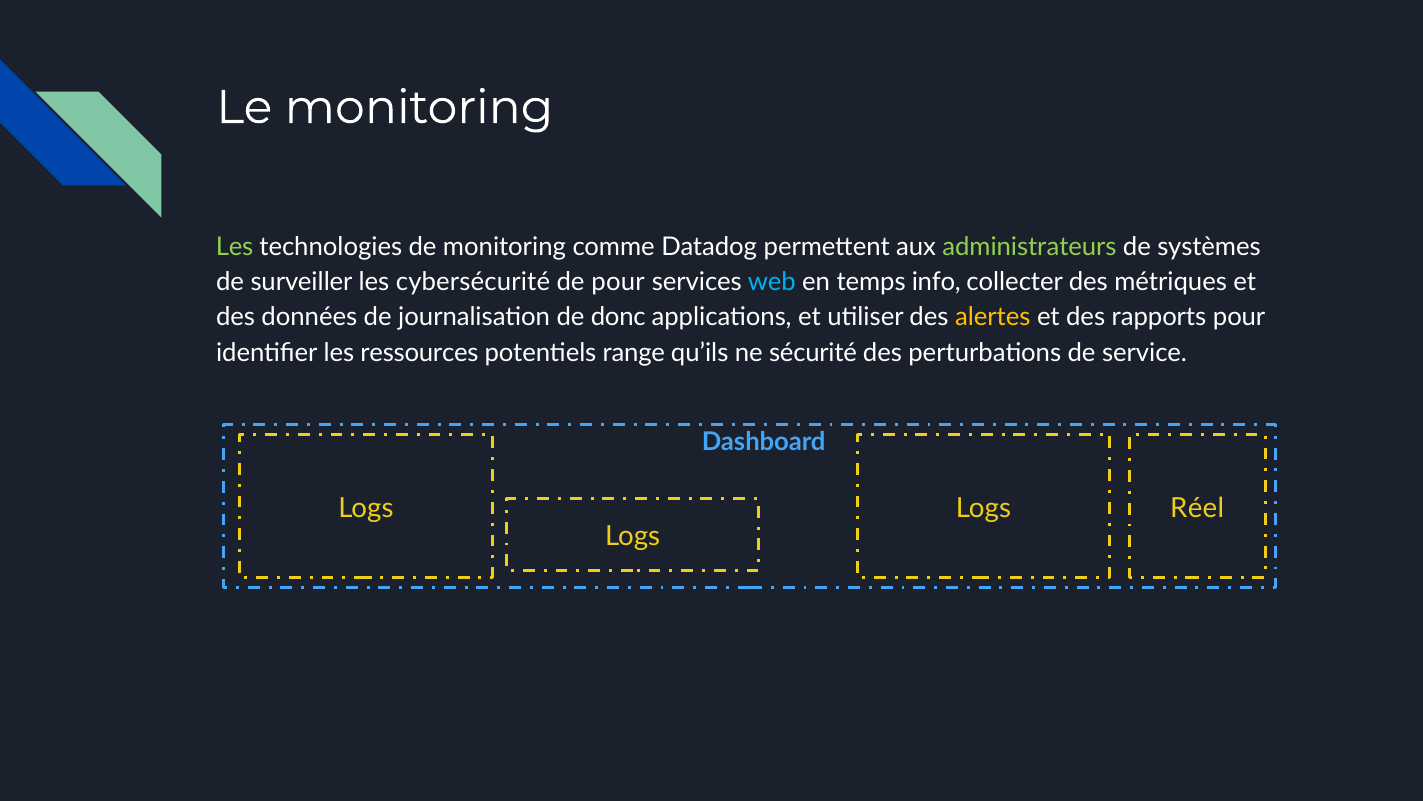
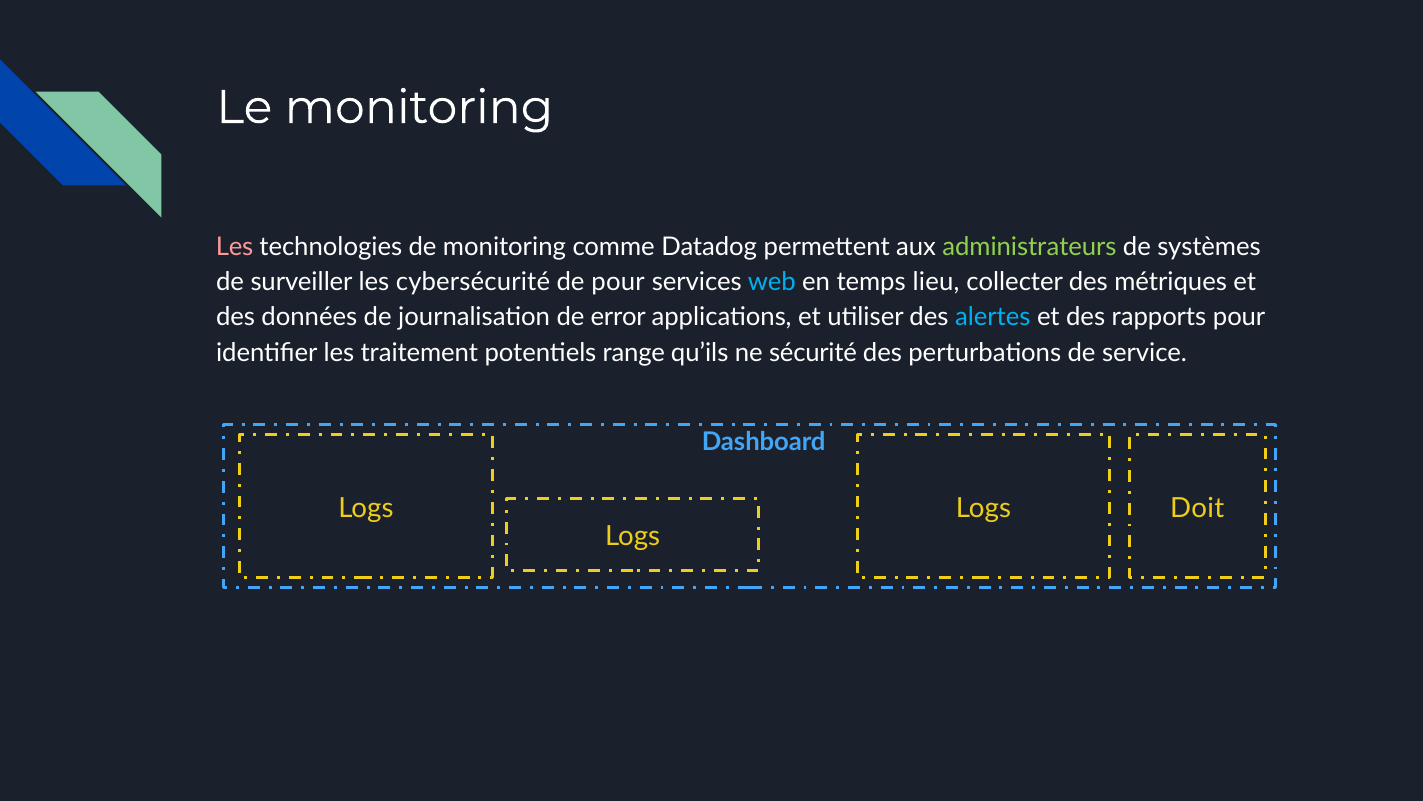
Les at (235, 247) colour: light green -> pink
info: info -> lieu
donc: donc -> error
alertes colour: yellow -> light blue
ressources: ressources -> traitement
Réel: Réel -> Doit
